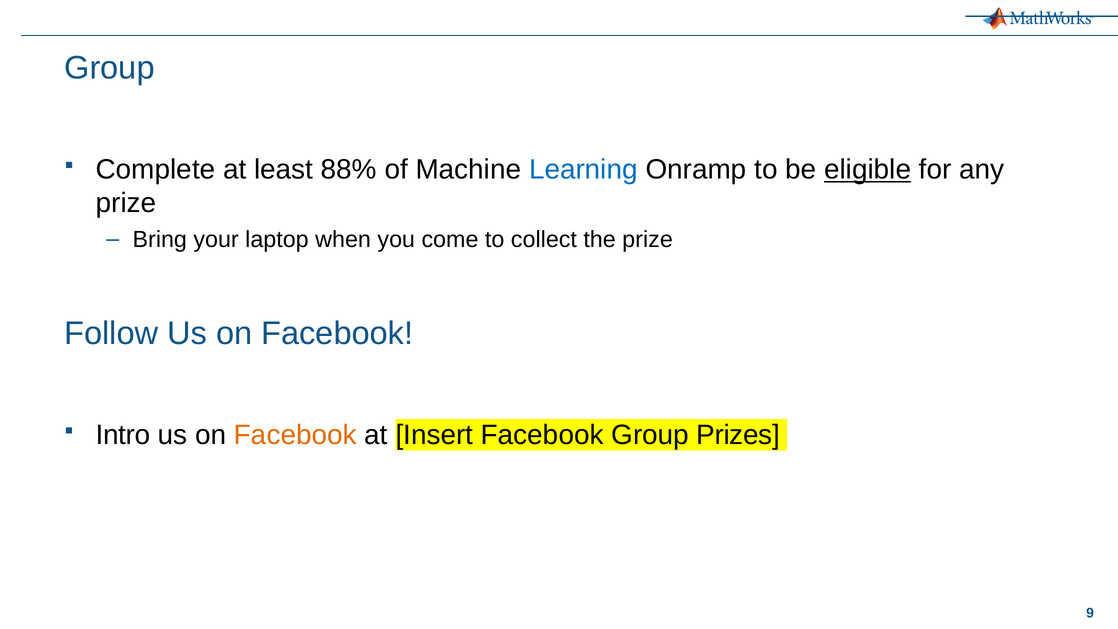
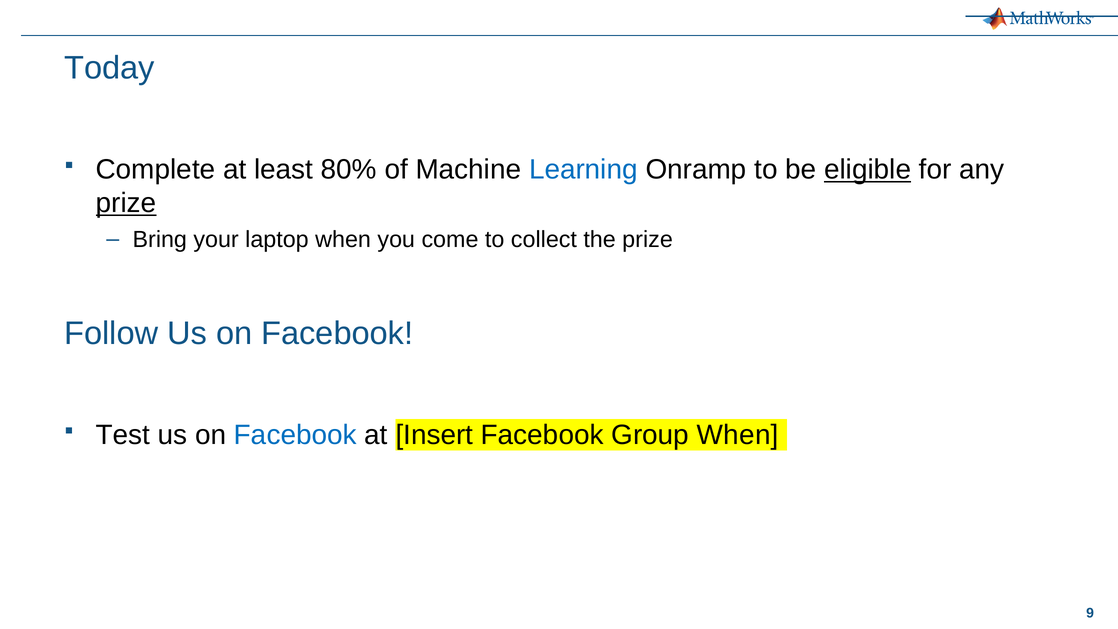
Group at (109, 68): Group -> Today
88%: 88% -> 80%
prize at (126, 203) underline: none -> present
Intro: Intro -> Test
Facebook at (295, 435) colour: orange -> blue
Group Prizes: Prizes -> When
